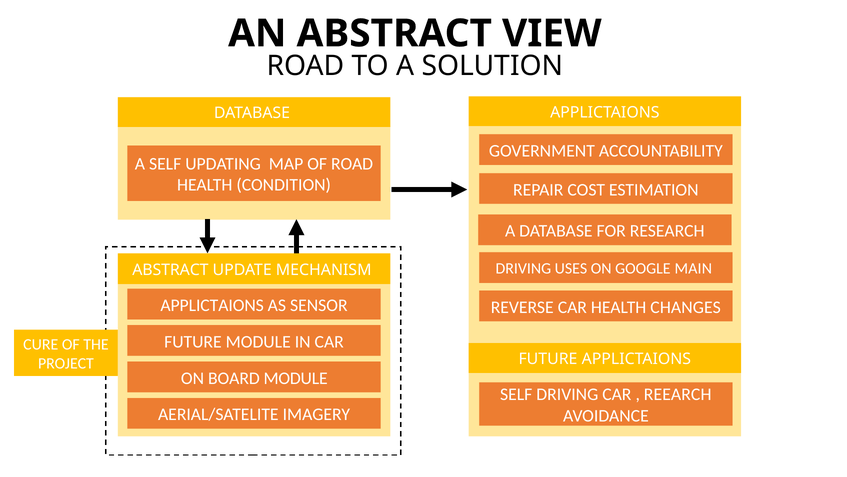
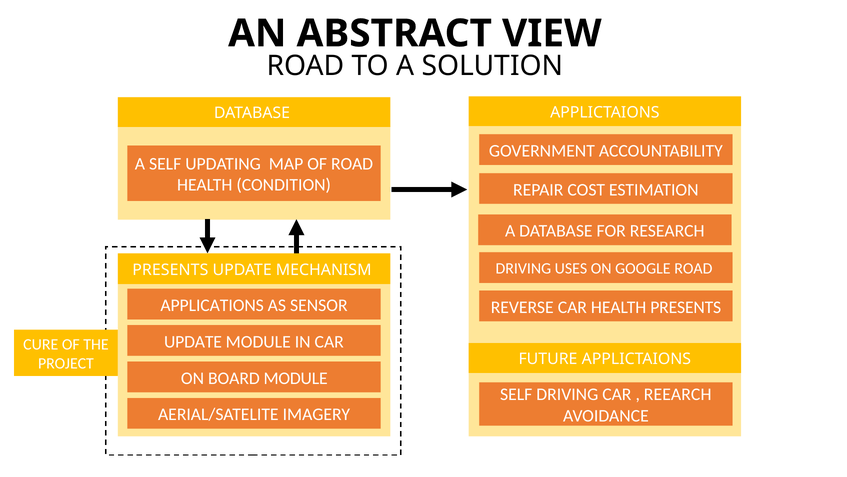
GOOGLE MAIN: MAIN -> ROAD
ABSTRACT at (170, 269): ABSTRACT -> PRESENTS
APPLICTAIONS at (212, 305): APPLICTAIONS -> APPLICATIONS
HEALTH CHANGES: CHANGES -> PRESENTS
FUTURE at (193, 341): FUTURE -> UPDATE
